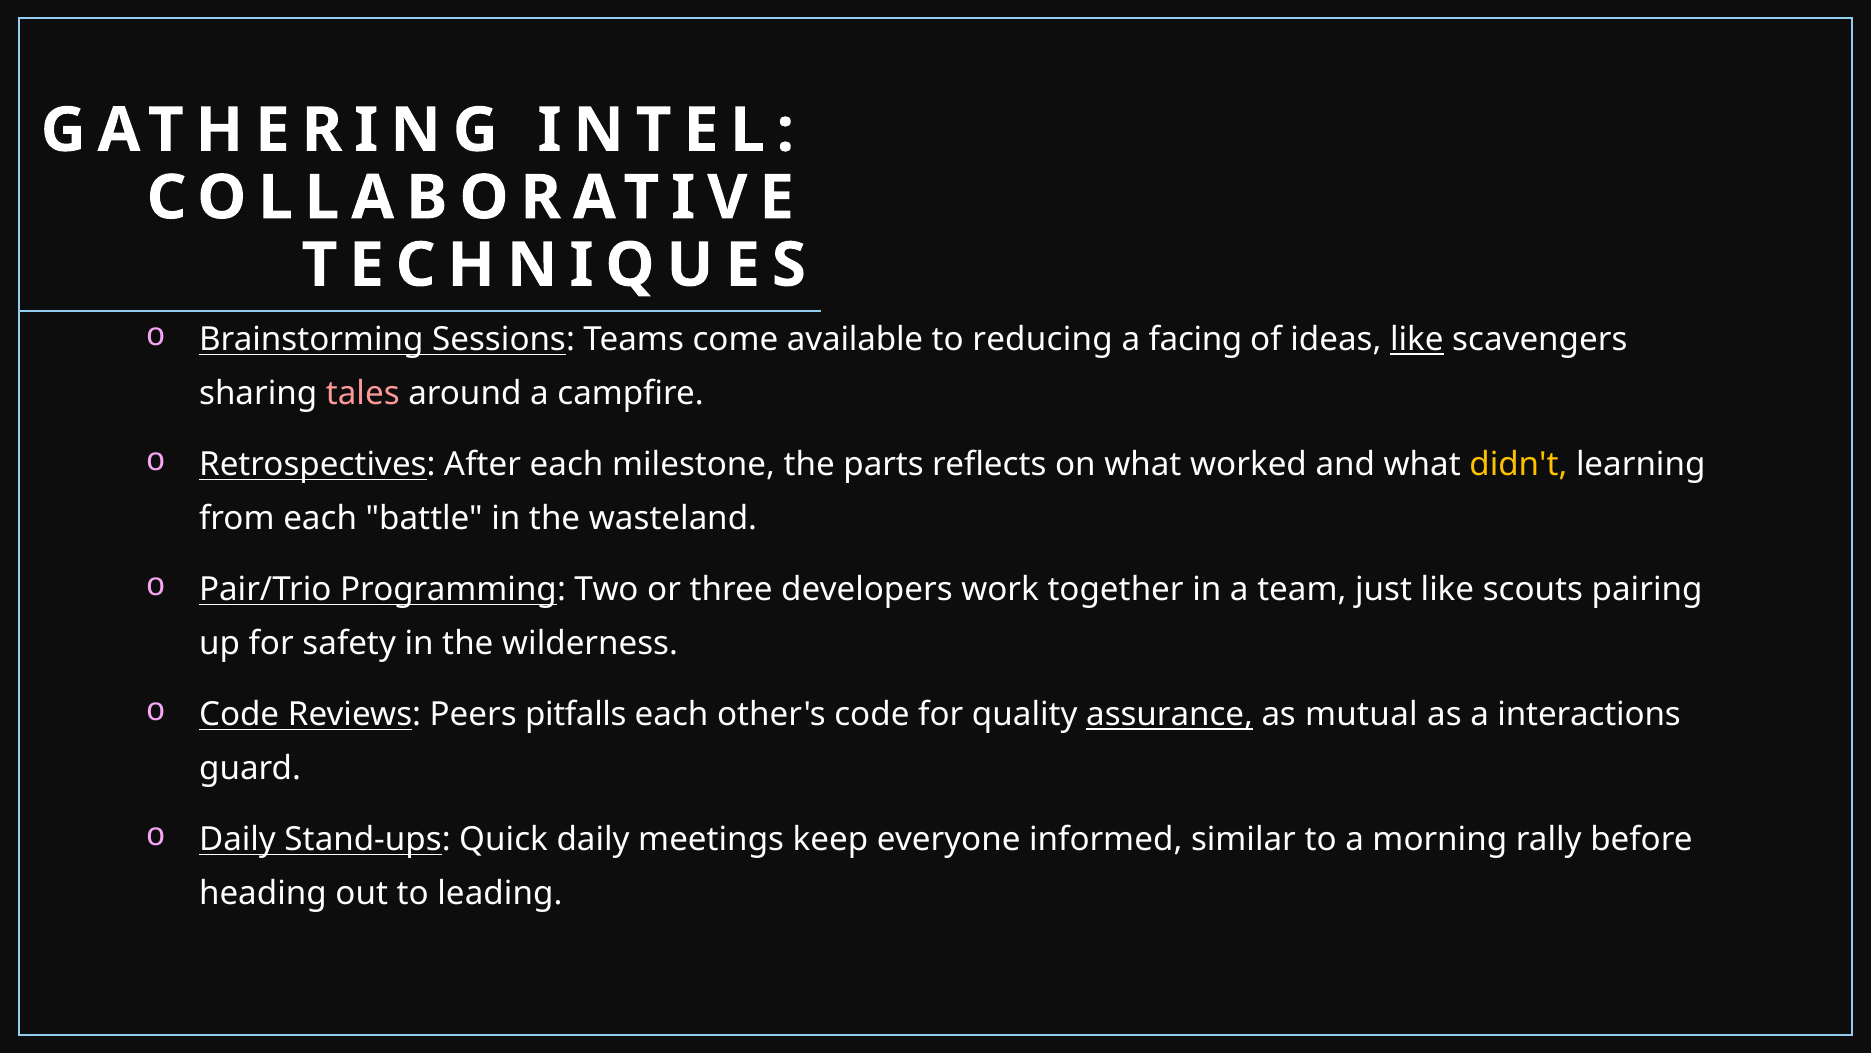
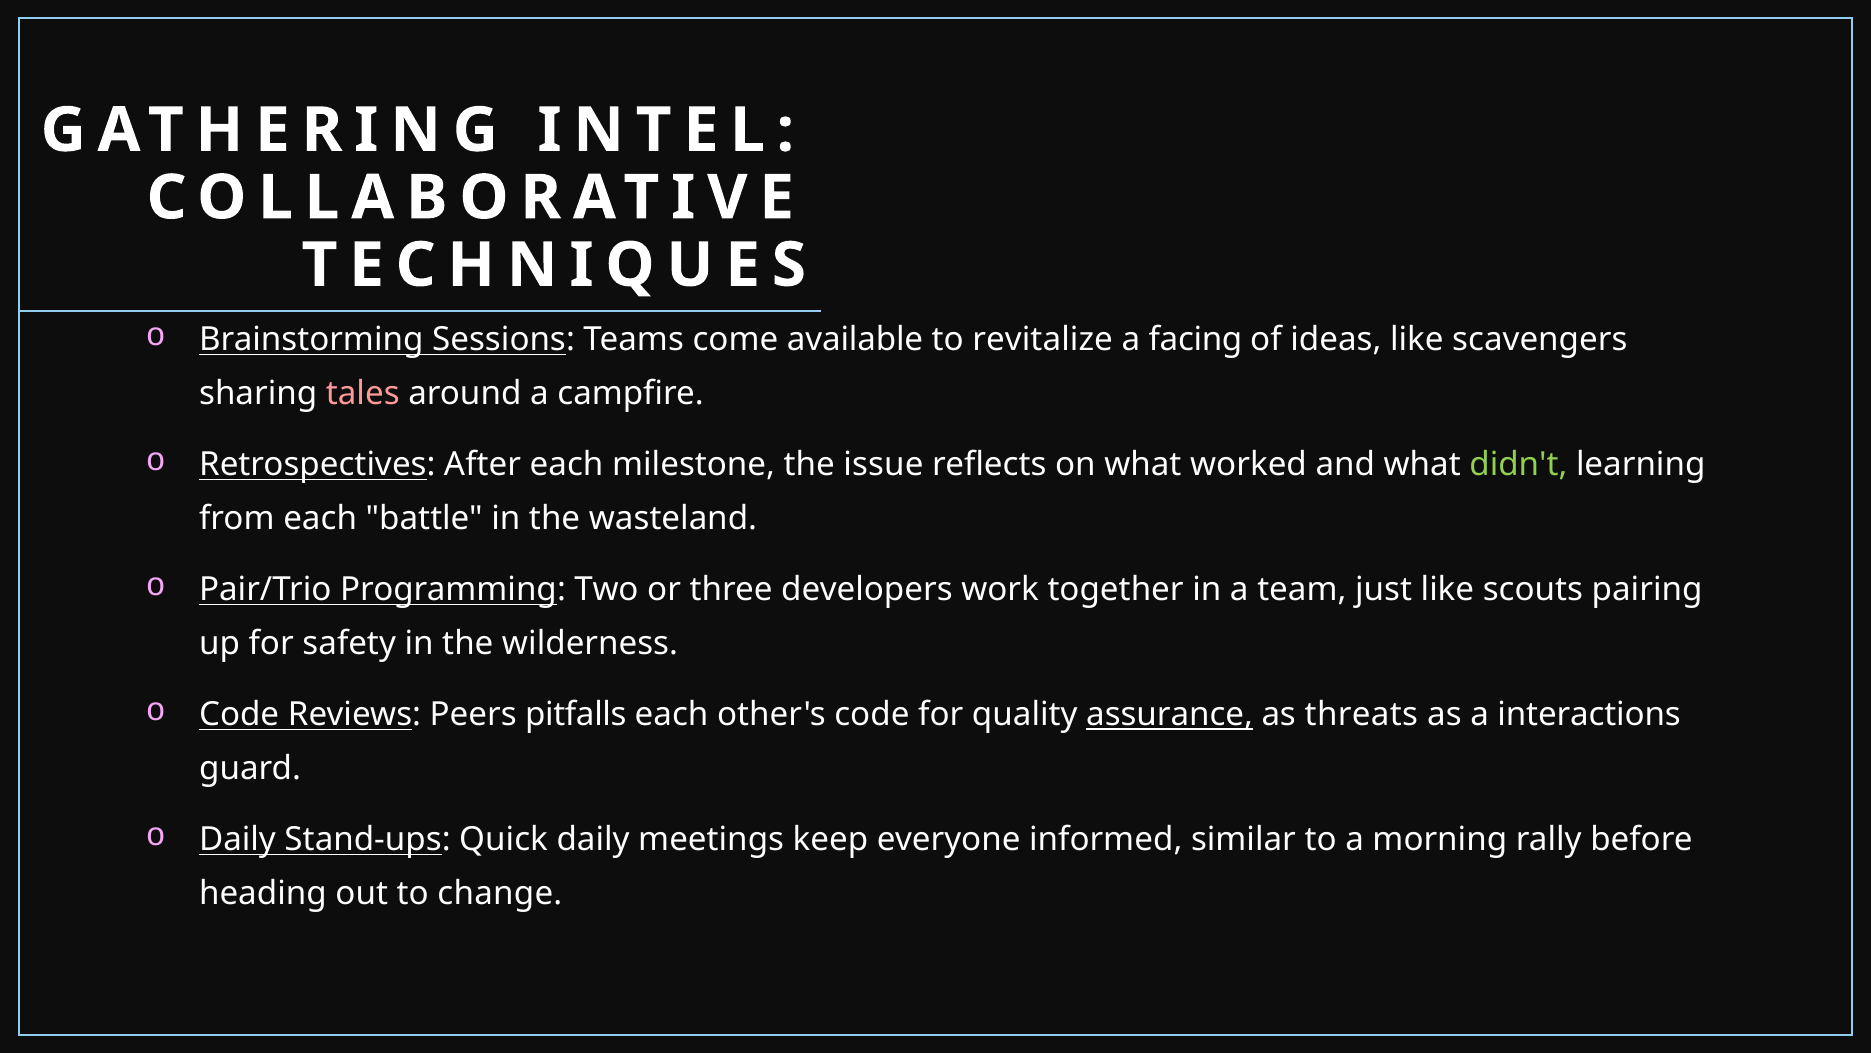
reducing: reducing -> revitalize
like at (1417, 339) underline: present -> none
parts: parts -> issue
didn't colour: yellow -> light green
mutual: mutual -> threats
leading: leading -> change
